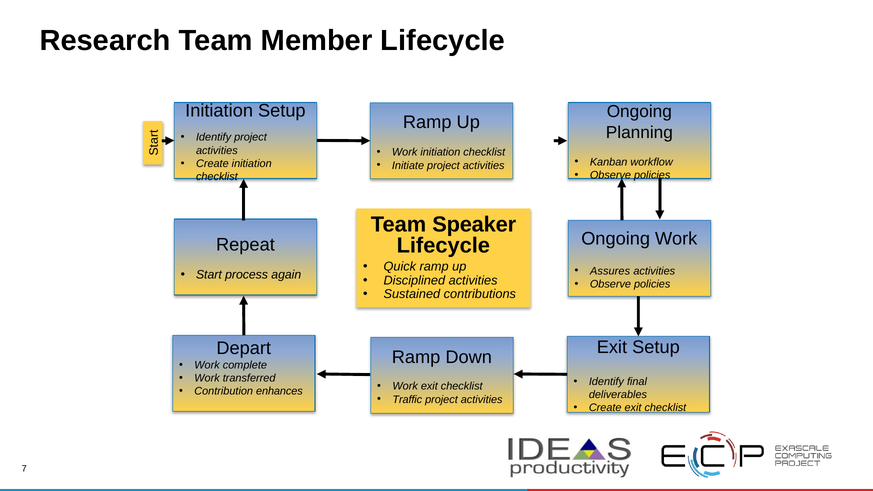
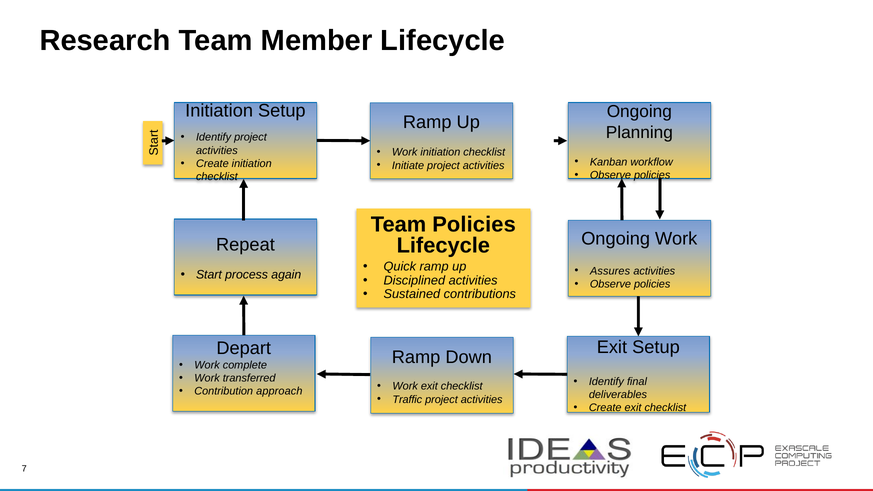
Team Speaker: Speaker -> Policies
enhances: enhances -> approach
